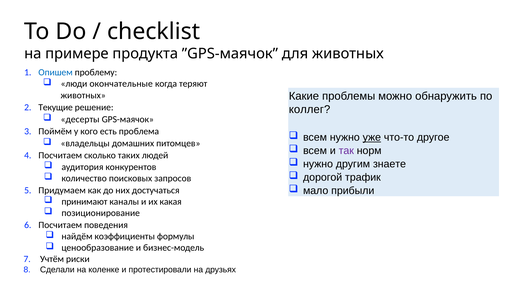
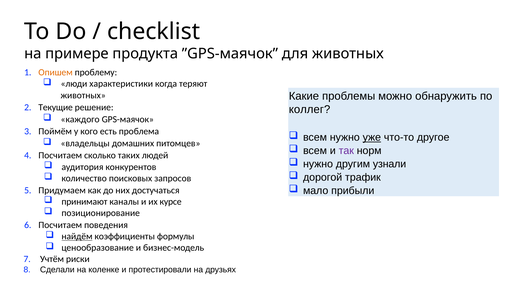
Опишем colour: blue -> orange
окончательные: окончательные -> характеристики
десерты: десерты -> каждого
знаете: знаете -> узнали
какая: какая -> курсе
найдём underline: none -> present
